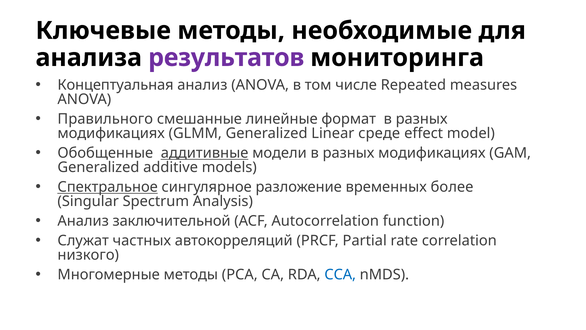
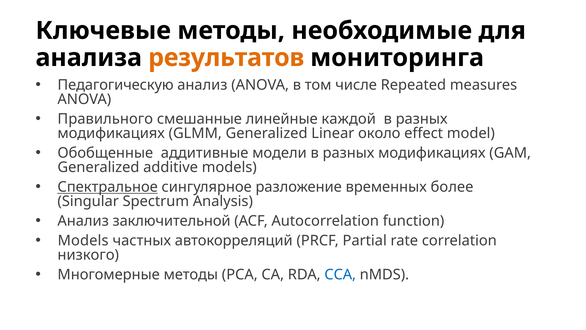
результатов colour: purple -> orange
Концептуальная: Концептуальная -> Педагогическую
формат: формат -> каждой
среде: среде -> около
аддитивные underline: present -> none
Служат at (83, 240): Служат -> Models
